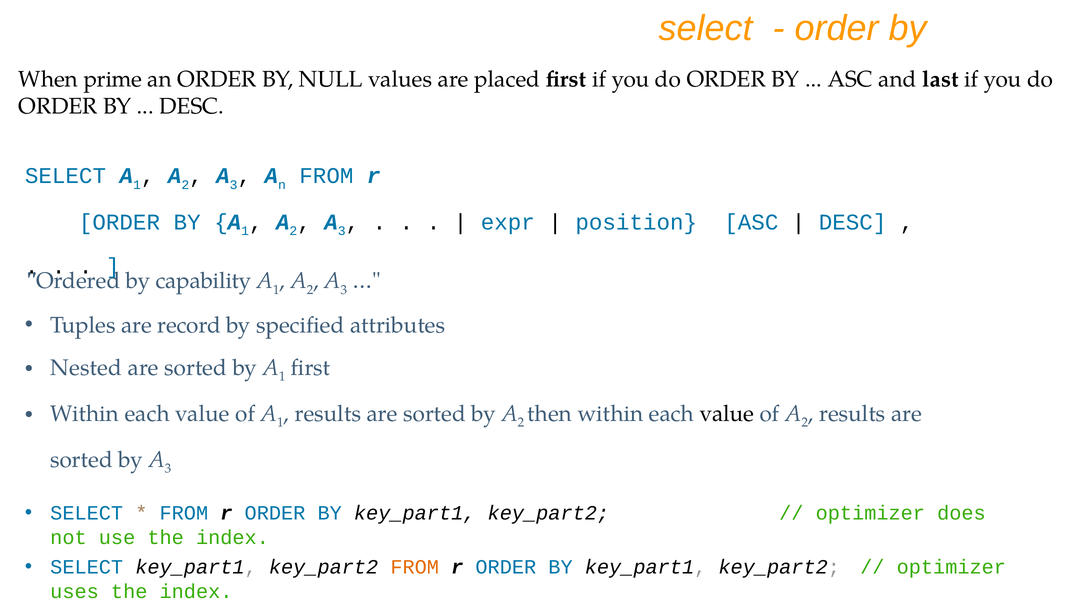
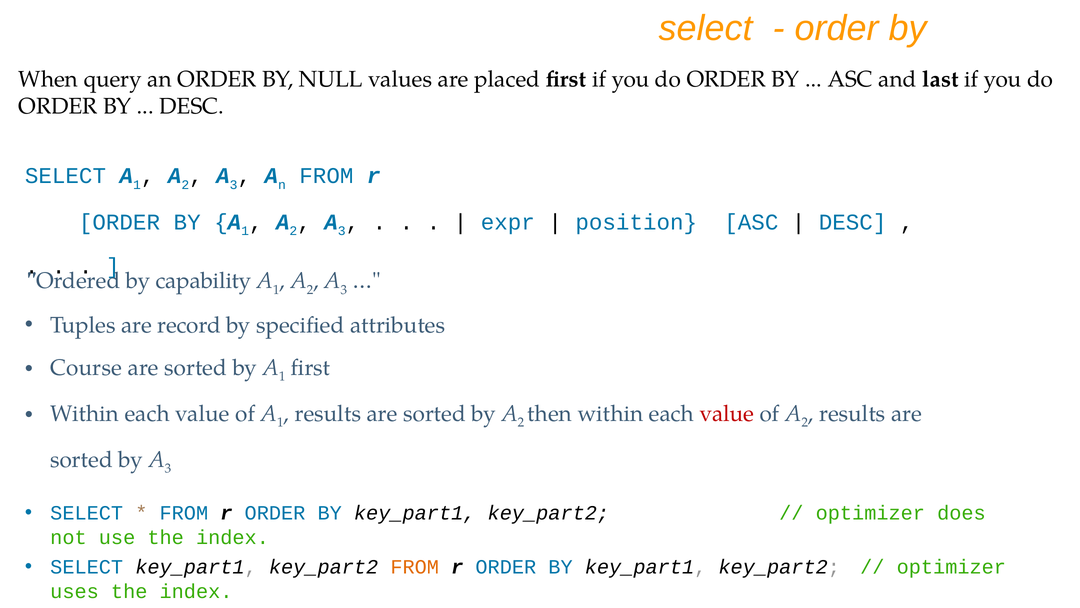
prime: prime -> query
Nested: Nested -> Course
value at (727, 413) colour: black -> red
